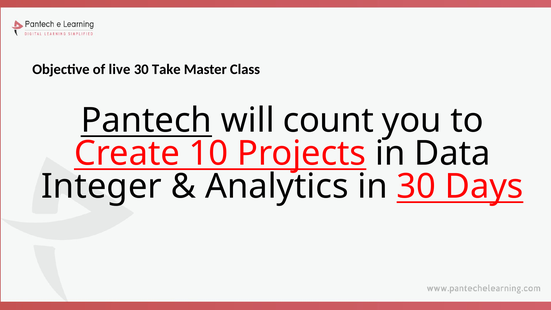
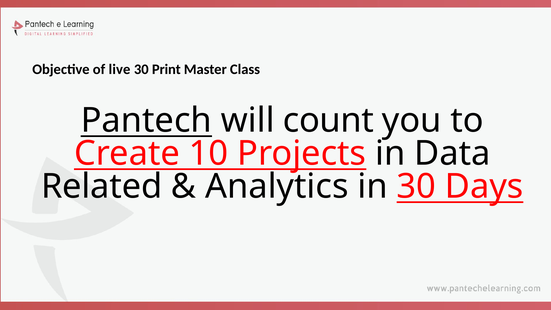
Take: Take -> Print
Integer: Integer -> Related
